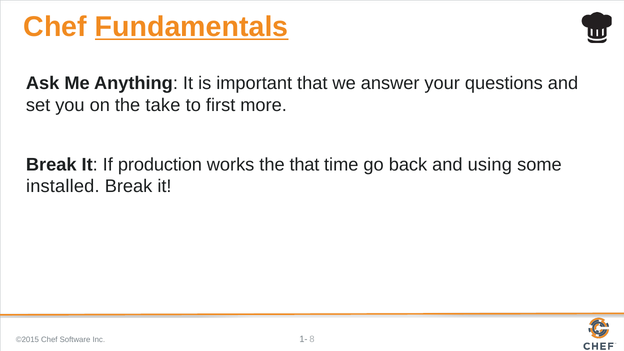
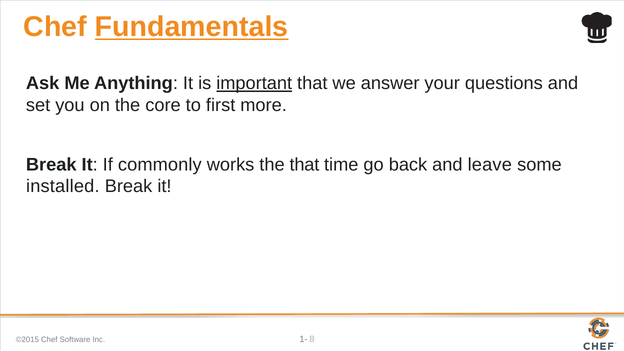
important underline: none -> present
take: take -> core
production: production -> commonly
using: using -> leave
